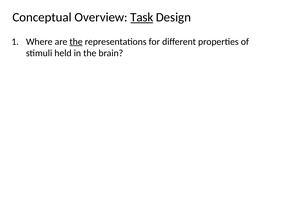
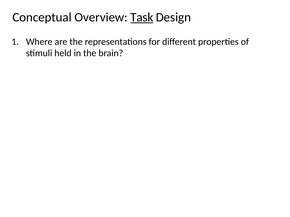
the at (76, 42) underline: present -> none
